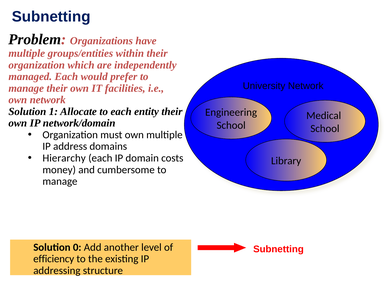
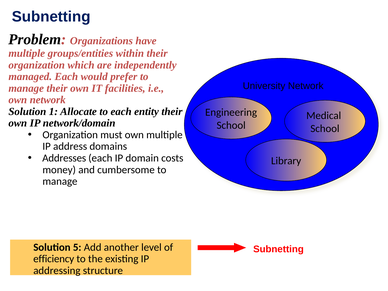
Hierarchy: Hierarchy -> Addresses
0: 0 -> 5
